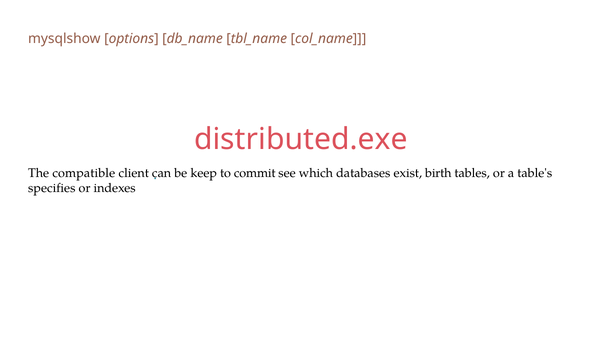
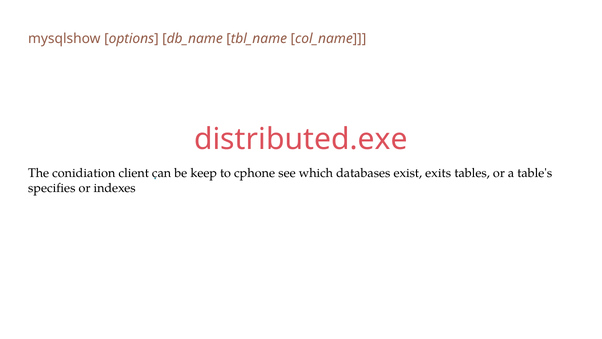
compatible: compatible -> conidiation
commit: commit -> cphone
birth: birth -> exits
